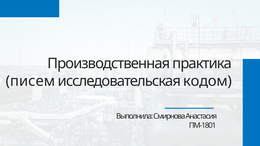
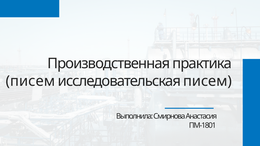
исследовательская кодом: кодом -> писем
